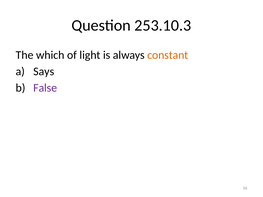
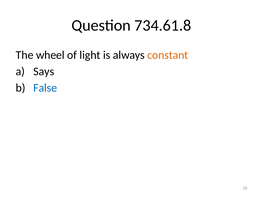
253.10.3: 253.10.3 -> 734.61.8
which: which -> wheel
False colour: purple -> blue
